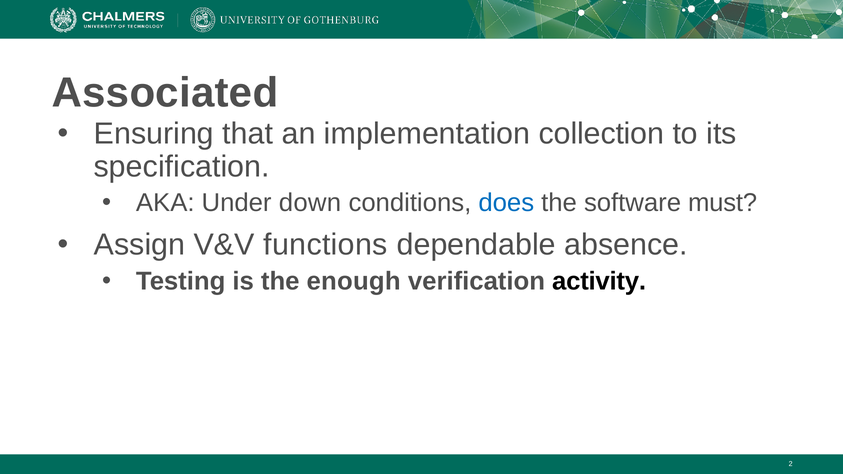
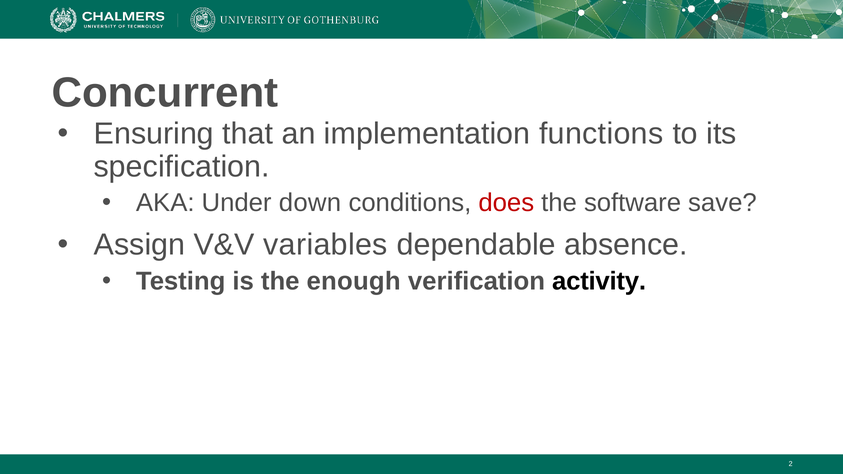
Associated: Associated -> Concurrent
collection: collection -> functions
does colour: blue -> red
must: must -> save
functions: functions -> variables
